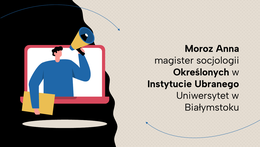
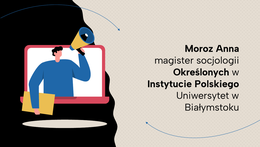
Ubranego: Ubranego -> Polskiego
